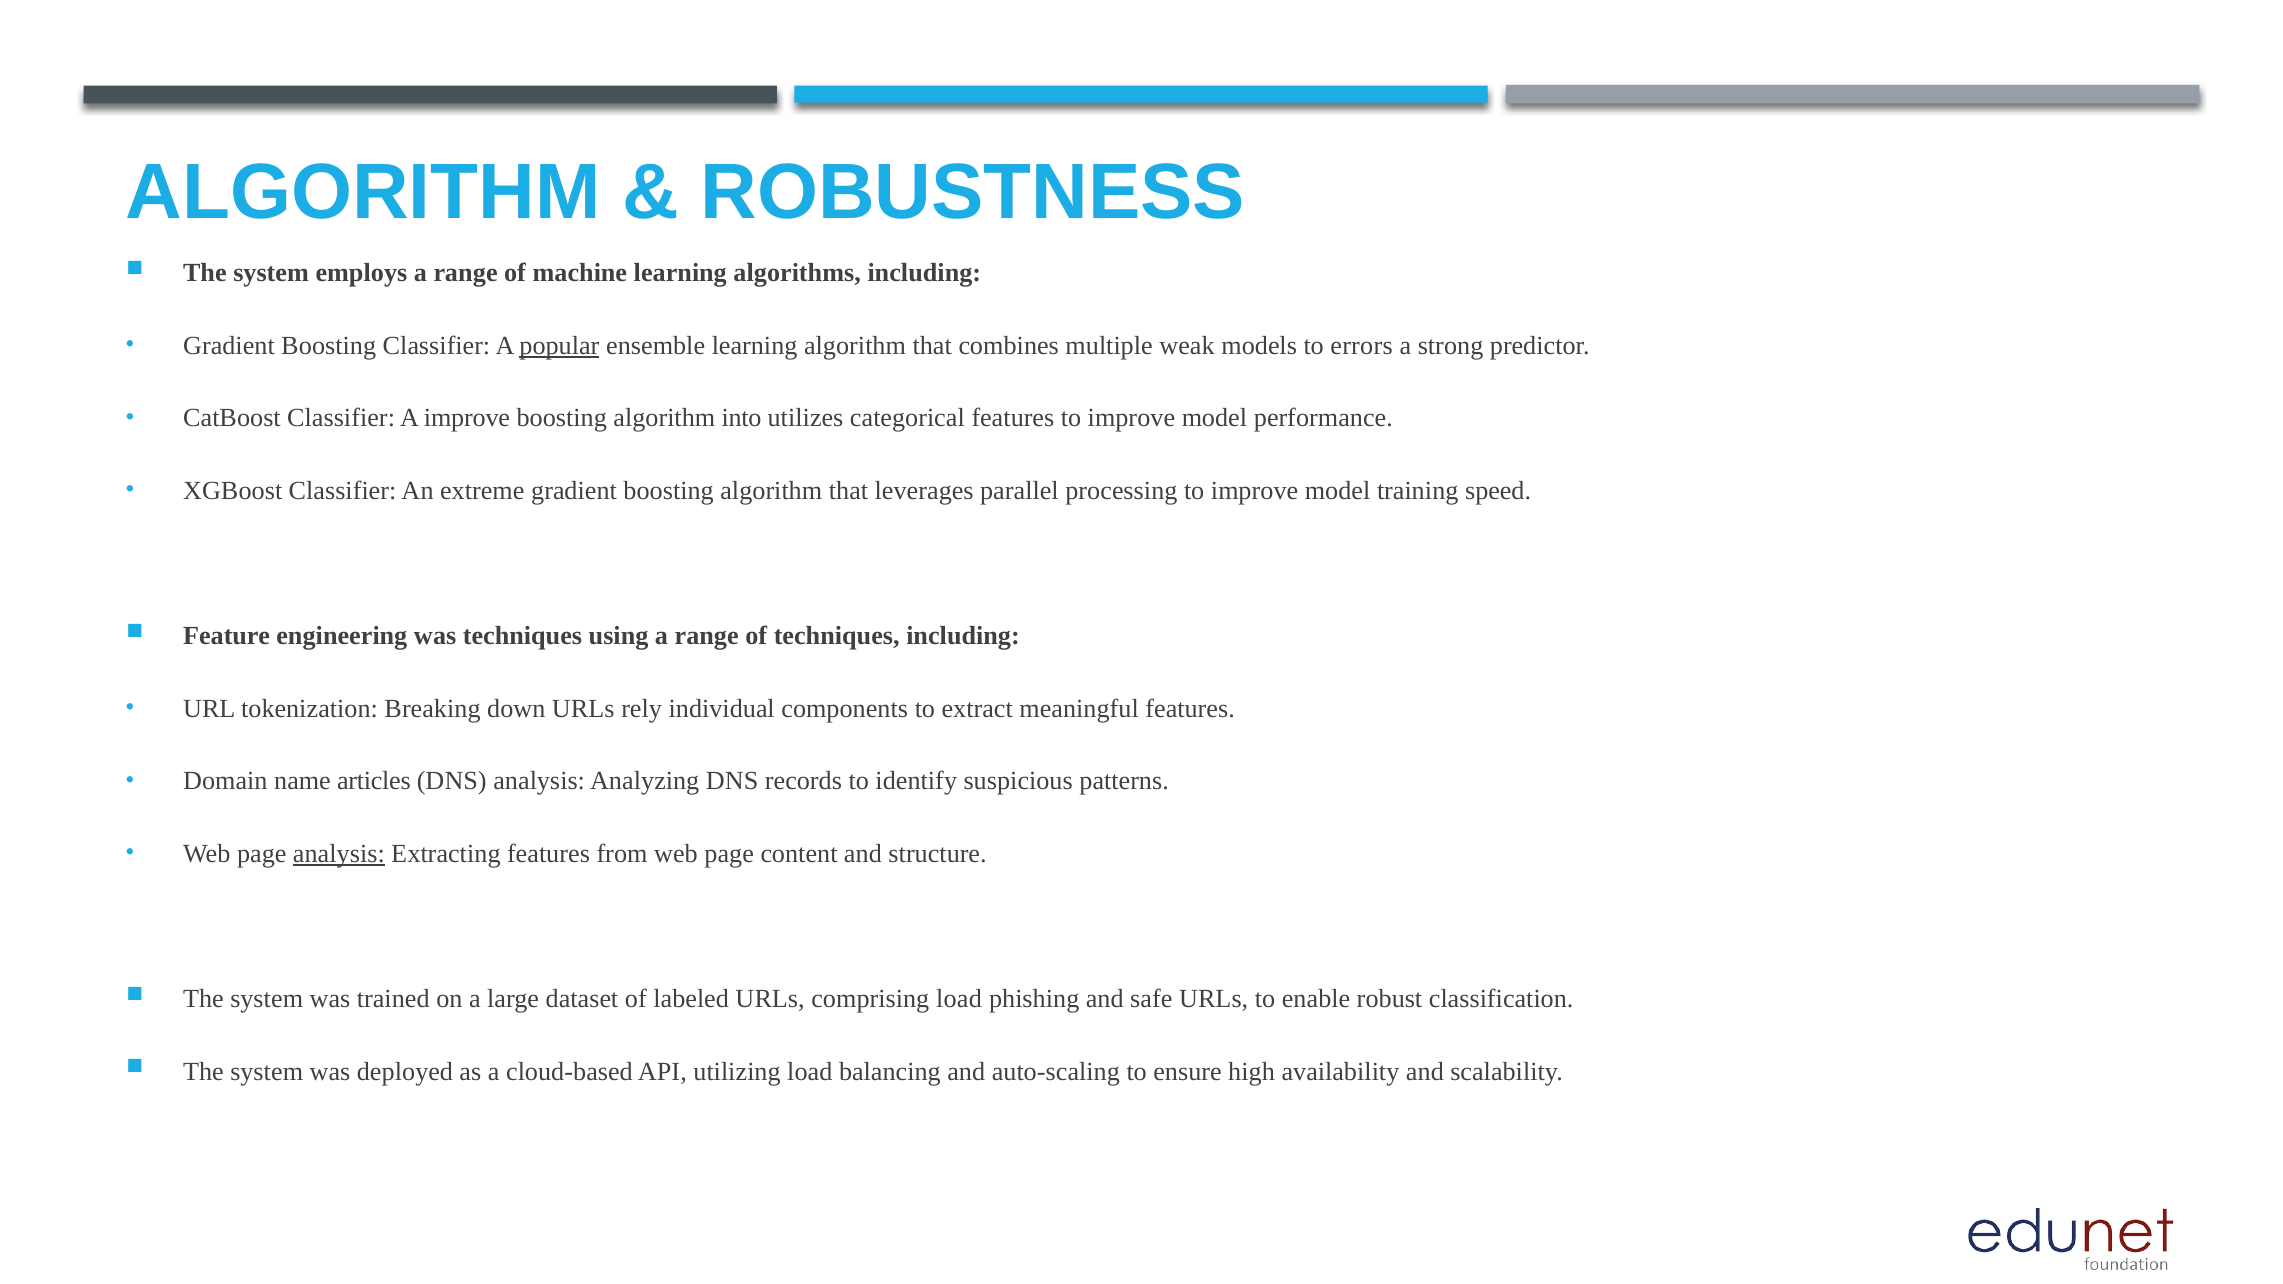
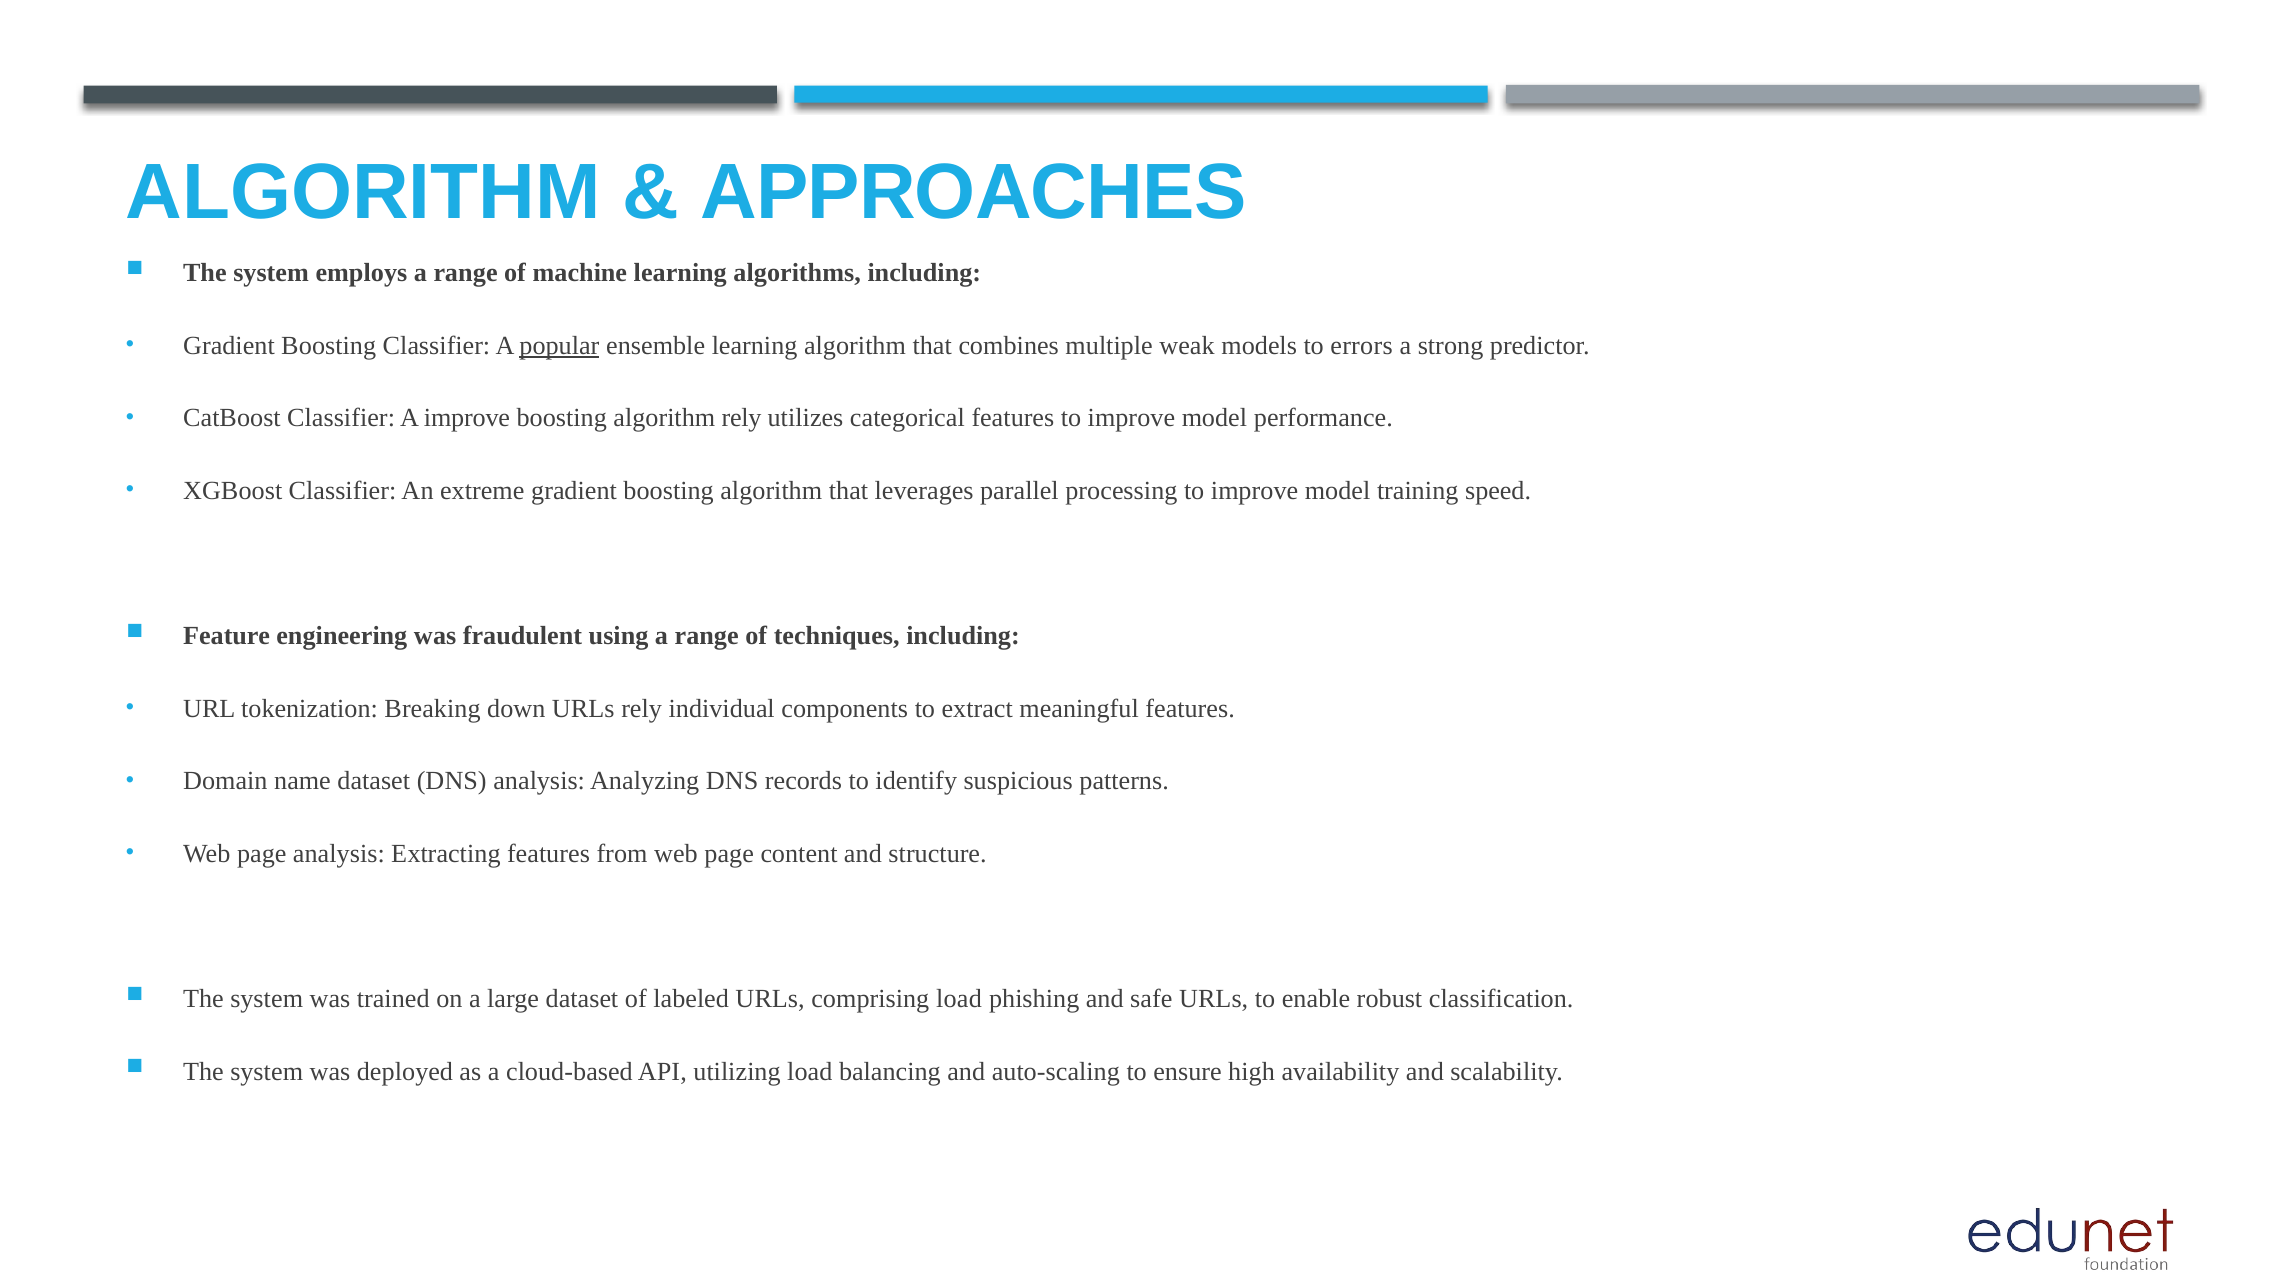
ROBUSTNESS: ROBUSTNESS -> APPROACHES
algorithm into: into -> rely
was techniques: techniques -> fraudulent
name articles: articles -> dataset
analysis at (339, 854) underline: present -> none
